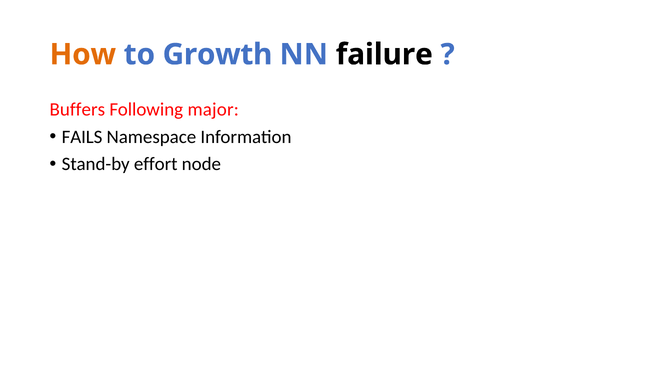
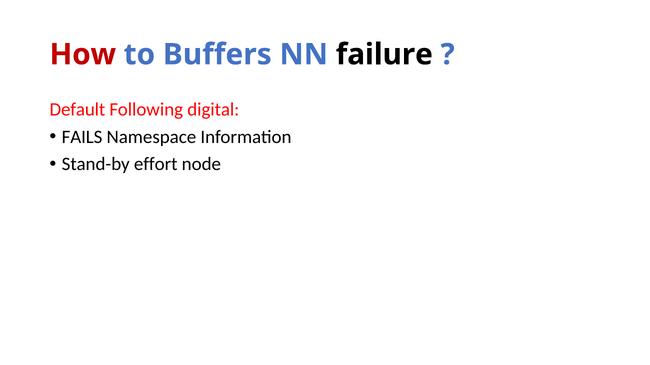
How colour: orange -> red
Growth: Growth -> Buffers
Buffers: Buffers -> Default
major: major -> digital
